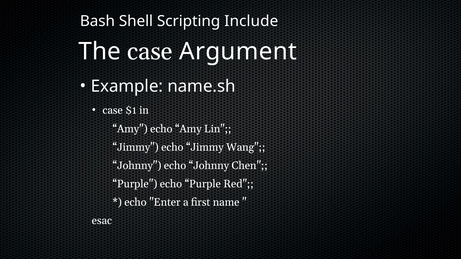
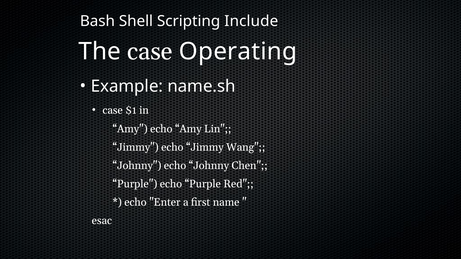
Argument: Argument -> Operating
